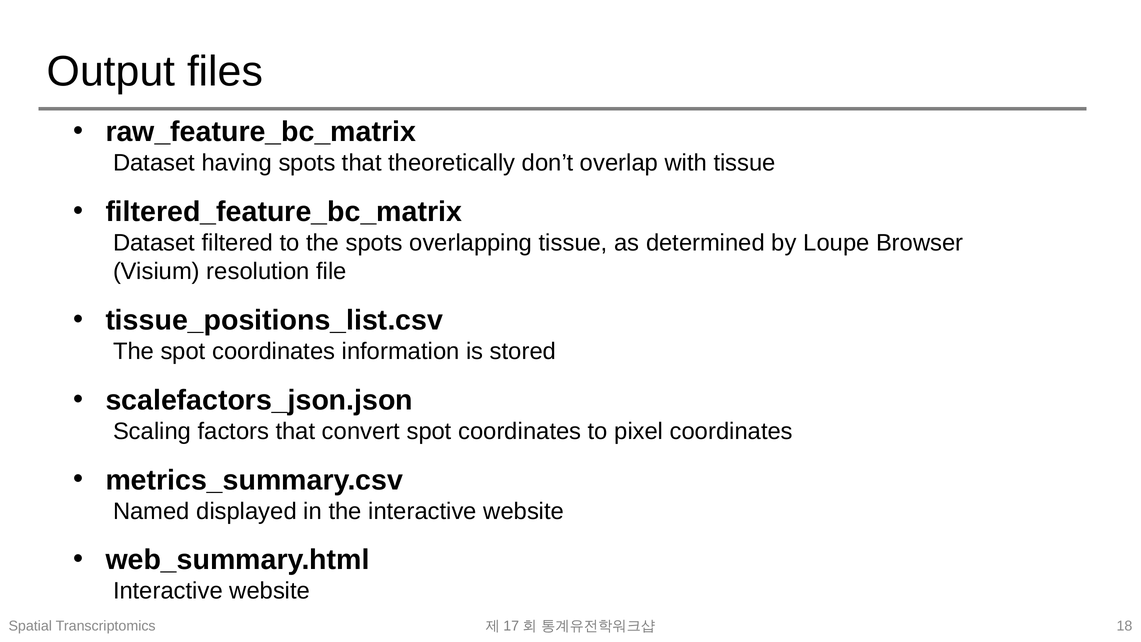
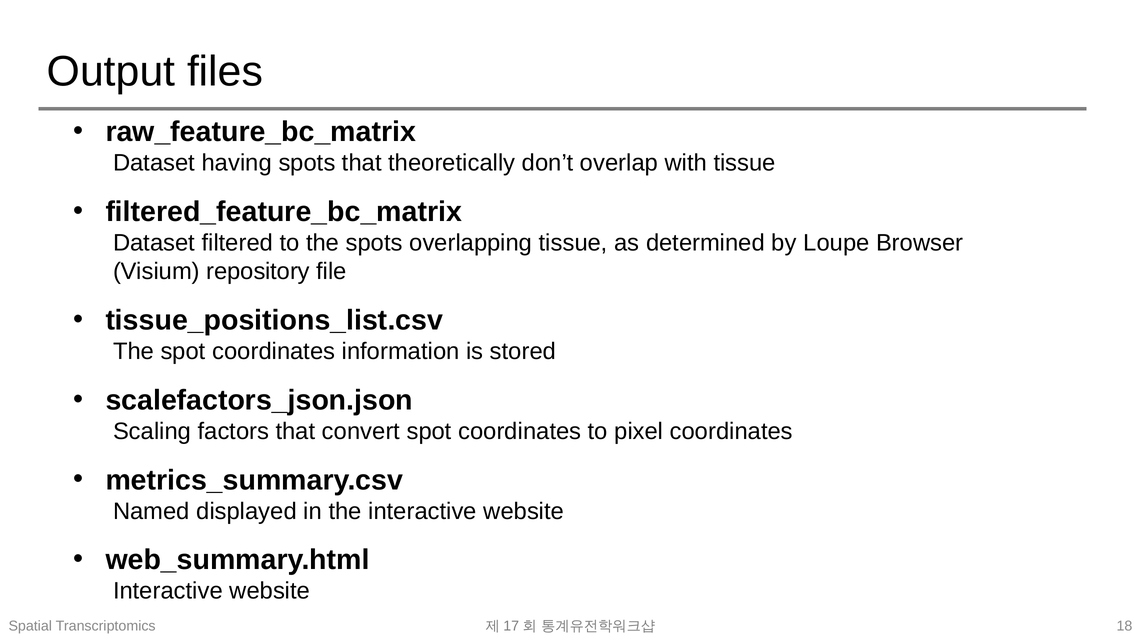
resolution: resolution -> repository
